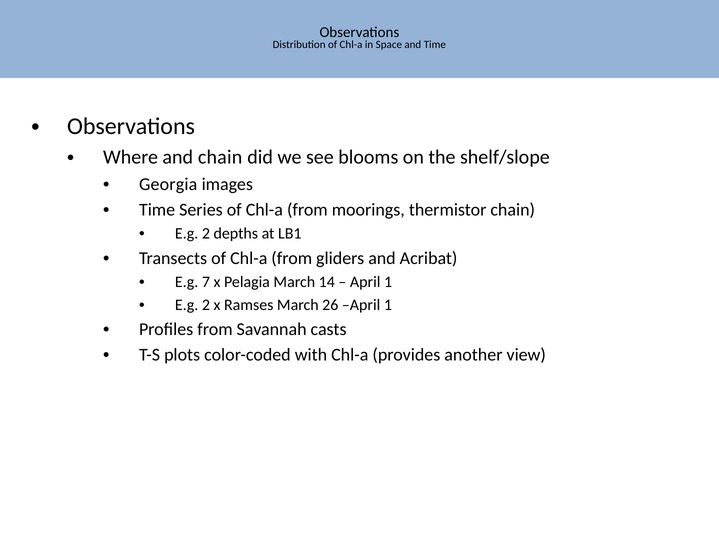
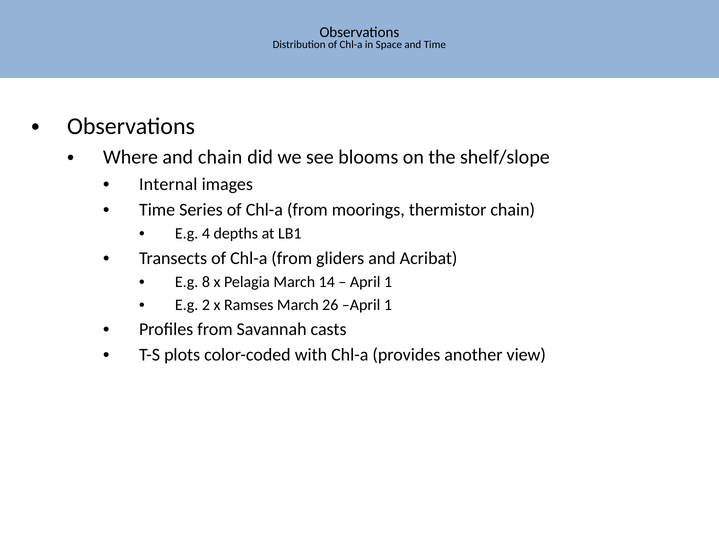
Georgia: Georgia -> Internal
2 at (206, 233): 2 -> 4
7: 7 -> 8
